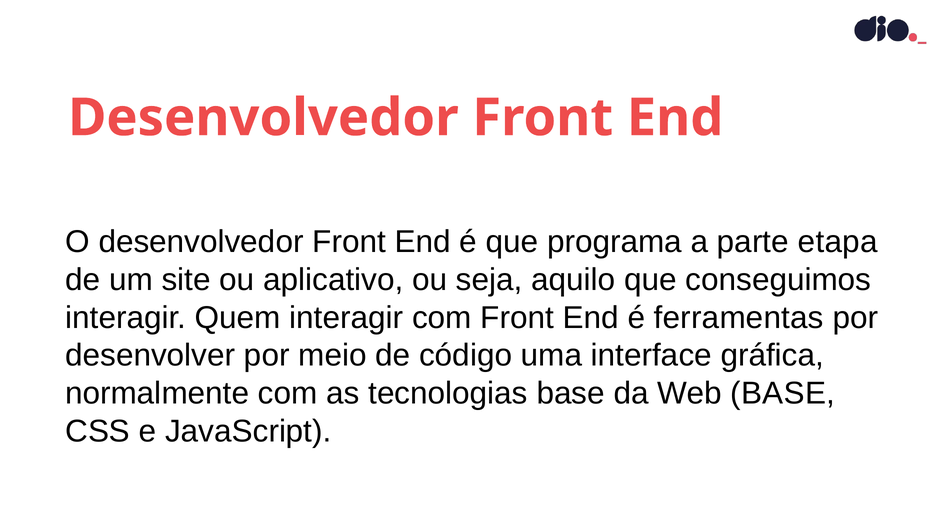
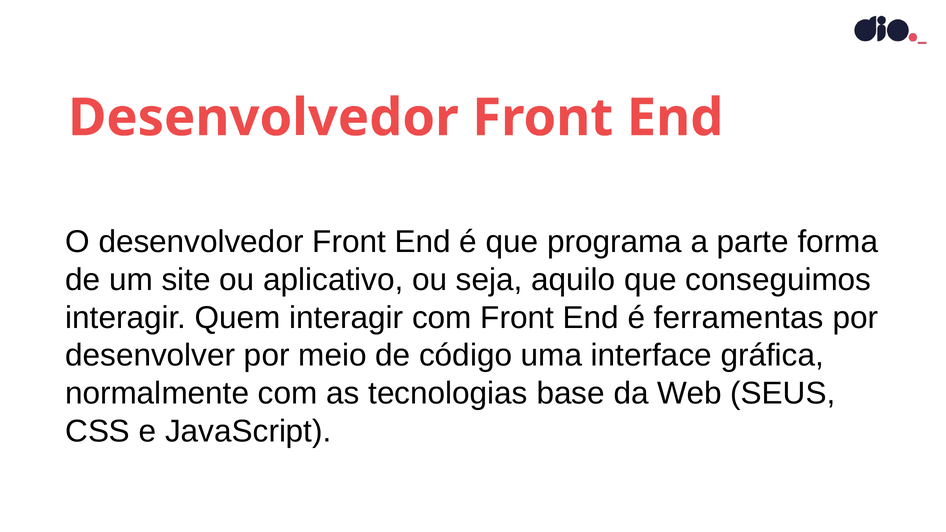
etapa: etapa -> forma
Web BASE: BASE -> SEUS
